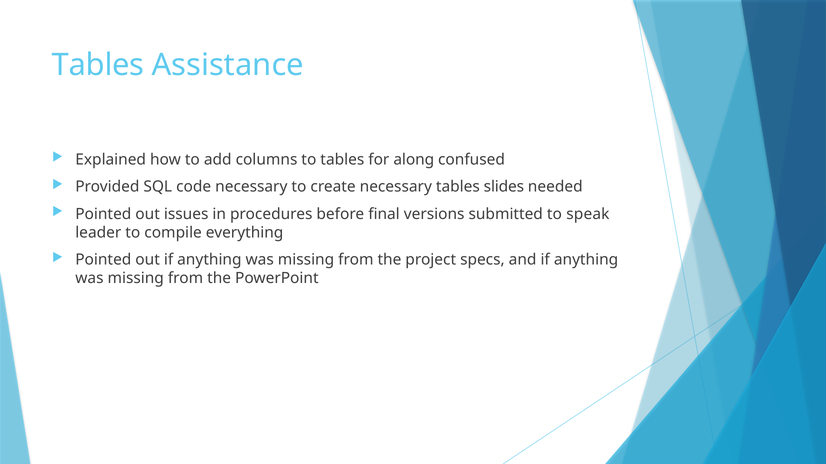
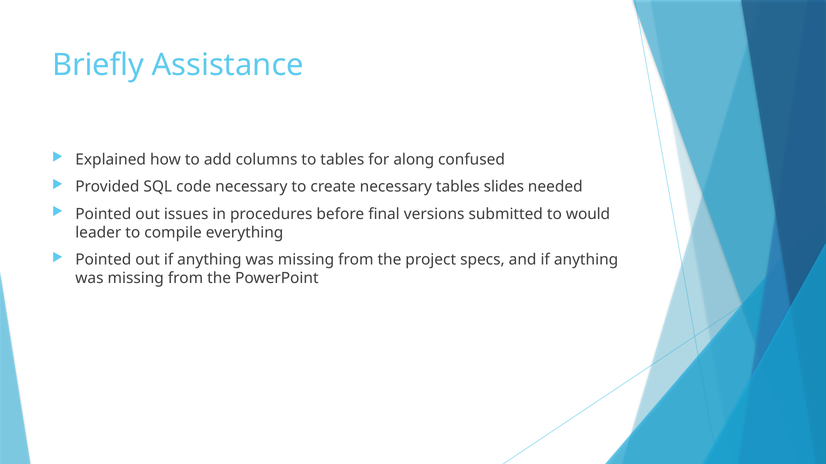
Tables at (98, 65): Tables -> Briefly
speak: speak -> would
